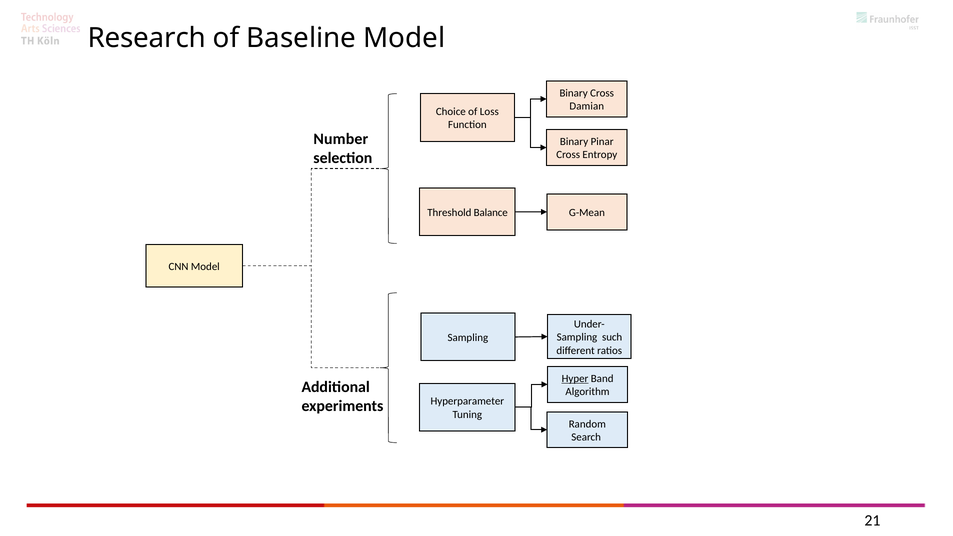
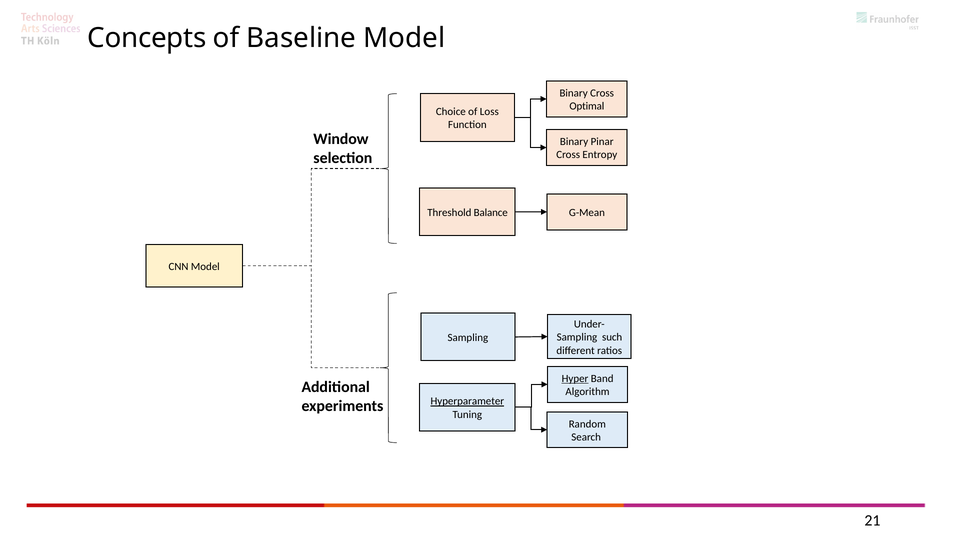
Research: Research -> Concepts
Damian: Damian -> Optimal
Number: Number -> Window
Hyperparameter underline: none -> present
